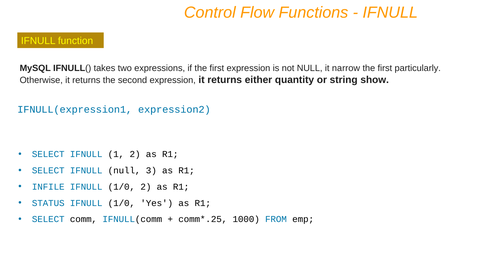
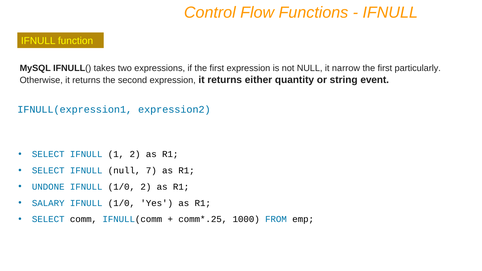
show: show -> event
3: 3 -> 7
INFILE: INFILE -> UNDONE
STATUS: STATUS -> SALARY
